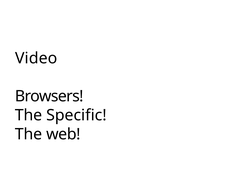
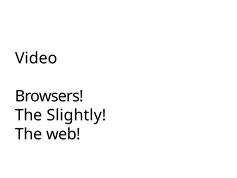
Specific: Specific -> Slightly
